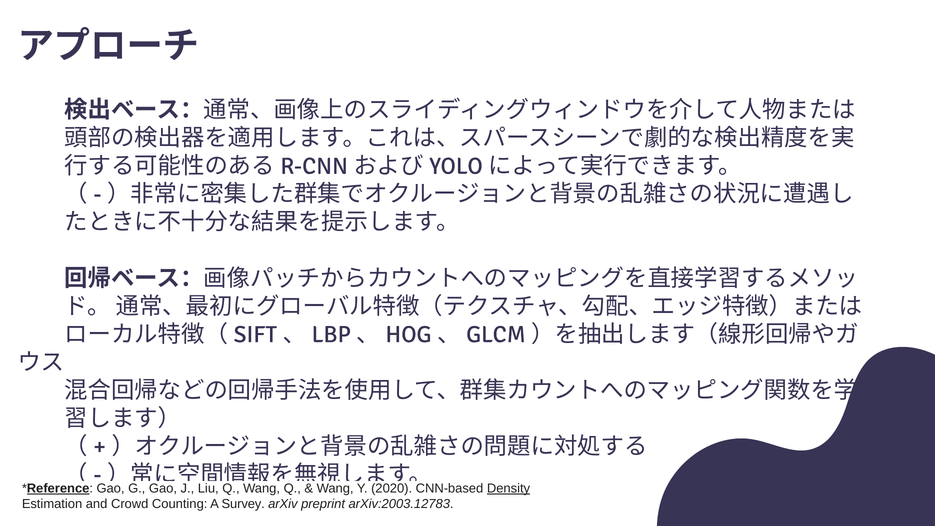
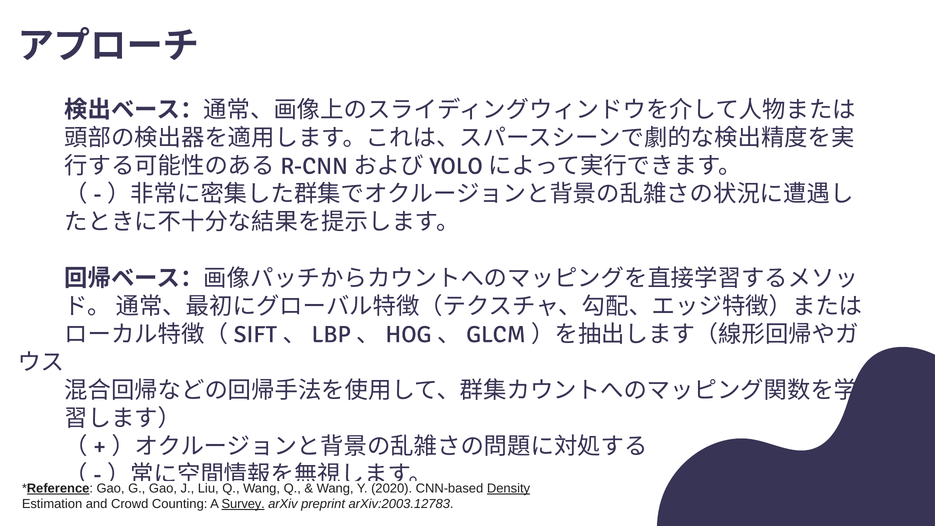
Survey underline: none -> present
